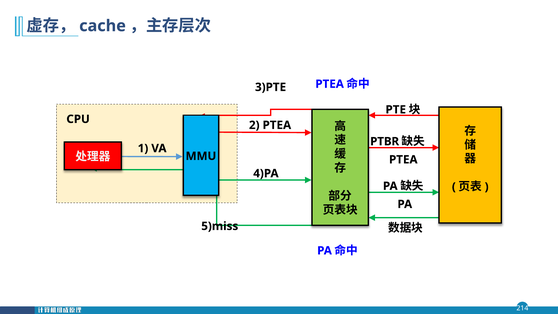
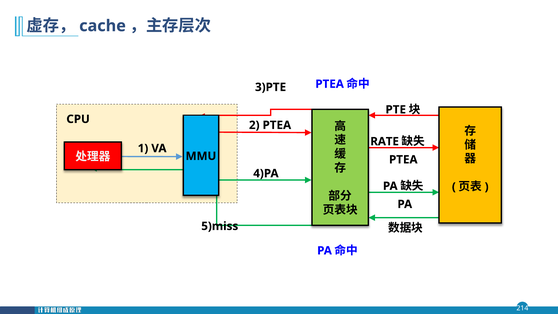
PTBR: PTBR -> RATE
